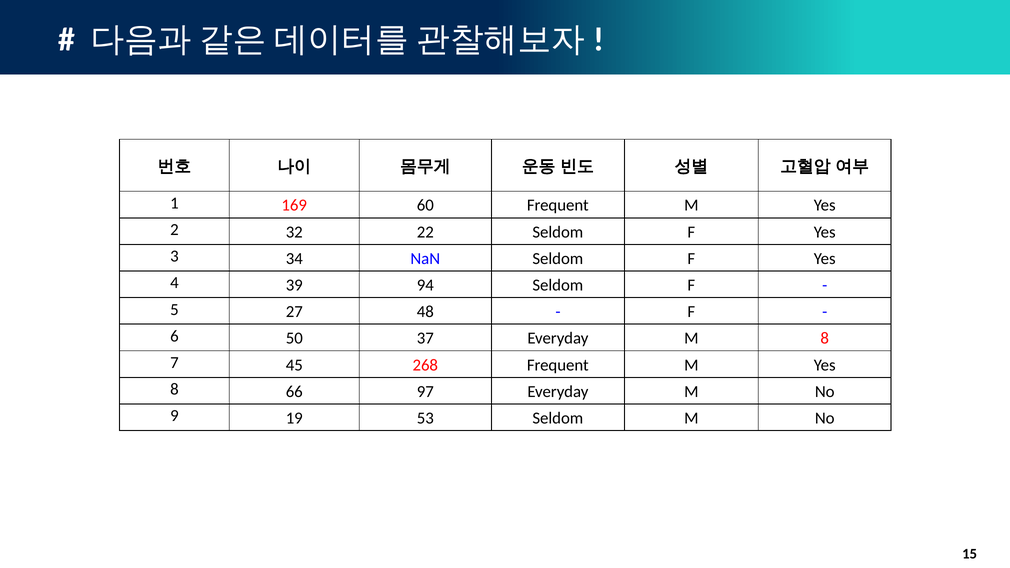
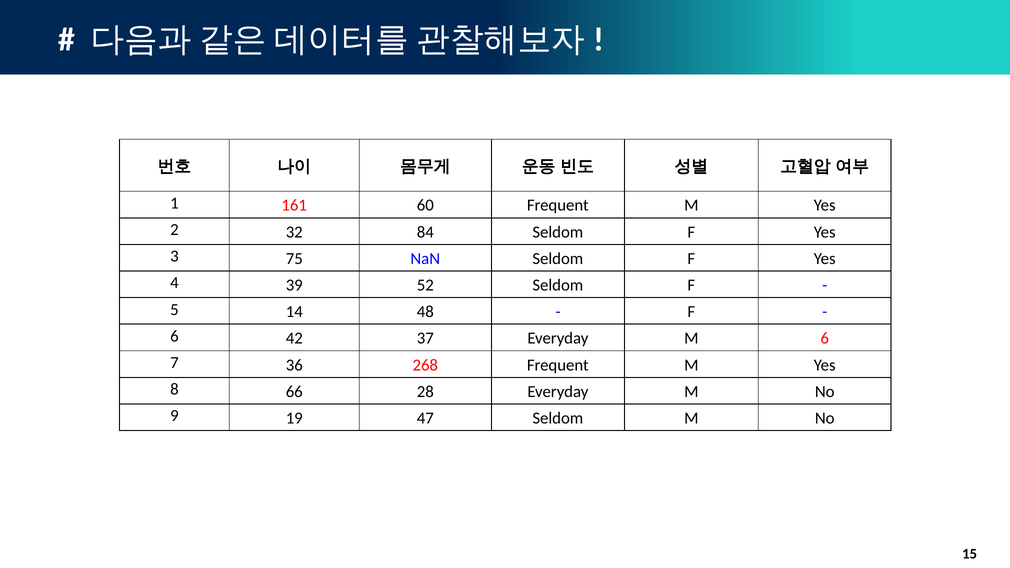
169: 169 -> 161
22: 22 -> 84
34: 34 -> 75
94: 94 -> 52
27: 27 -> 14
50: 50 -> 42
M 8: 8 -> 6
45: 45 -> 36
97: 97 -> 28
53: 53 -> 47
